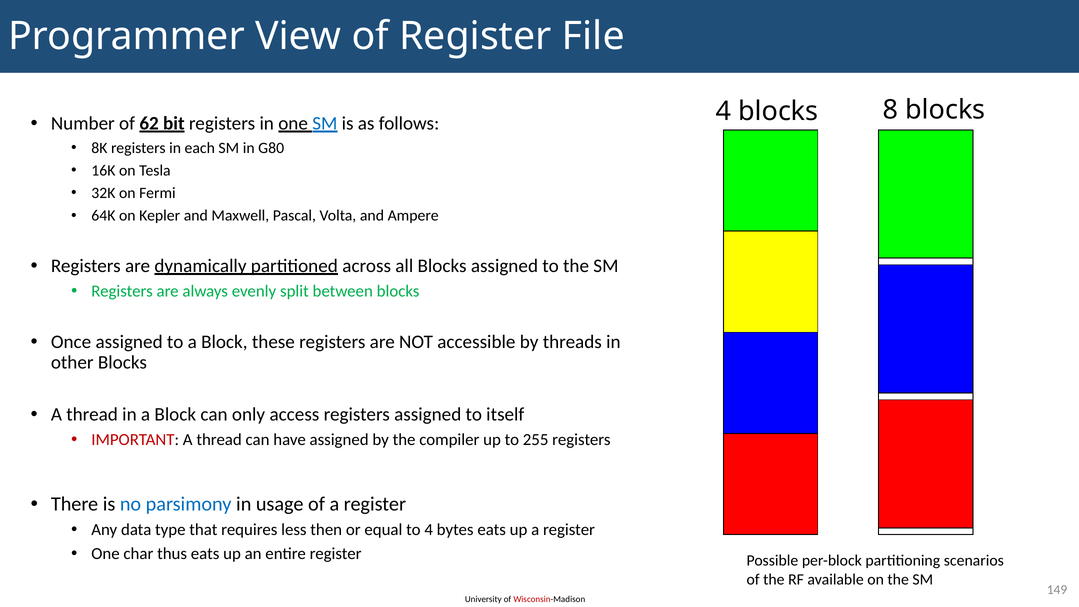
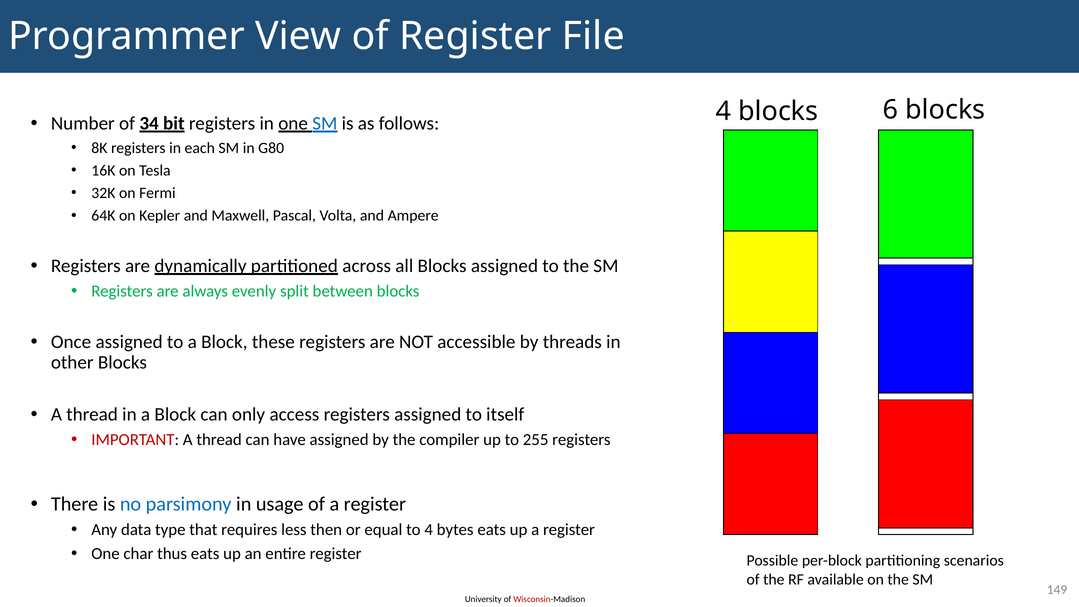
8: 8 -> 6
62: 62 -> 34
